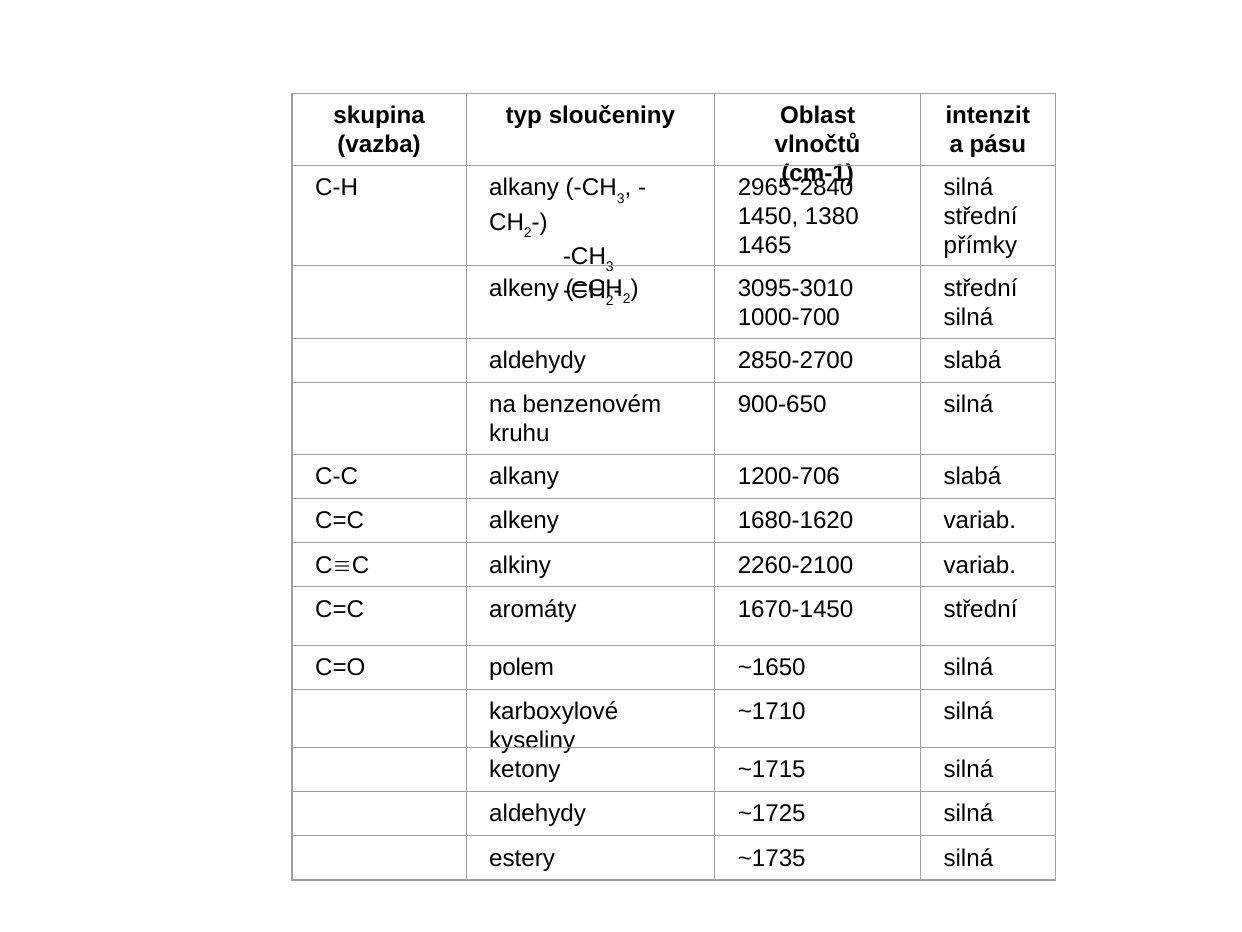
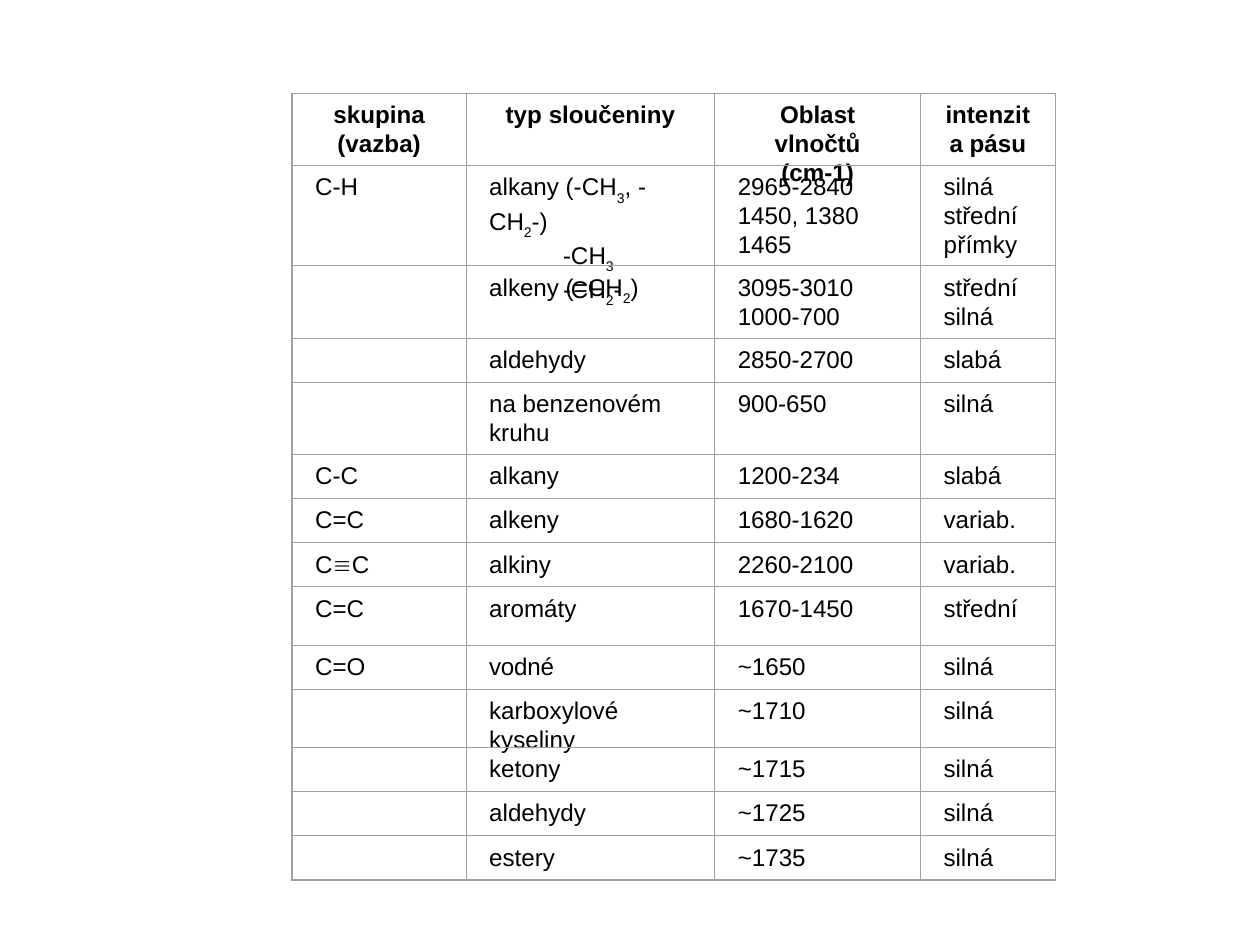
1200-706: 1200-706 -> 1200-234
polem: polem -> vodné
